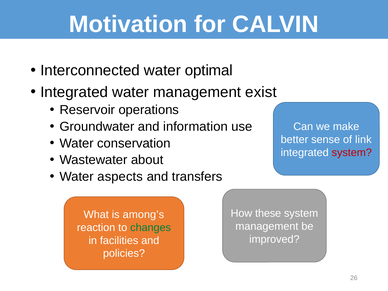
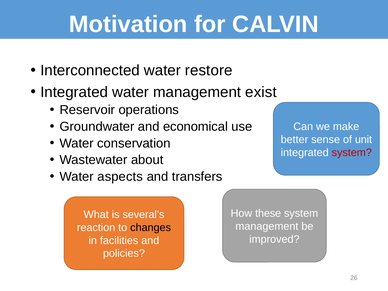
optimal: optimal -> restore
information: information -> economical
link: link -> unit
among’s: among’s -> several’s
changes colour: green -> black
